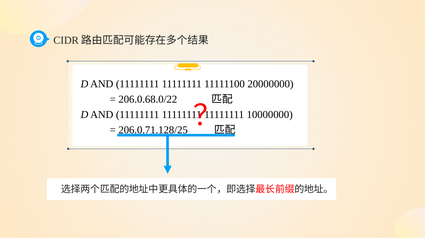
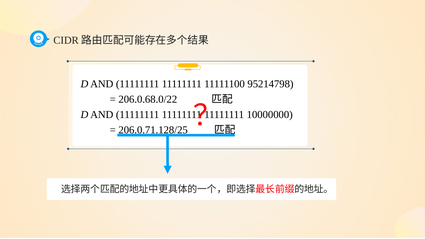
20000000: 20000000 -> 95214798
